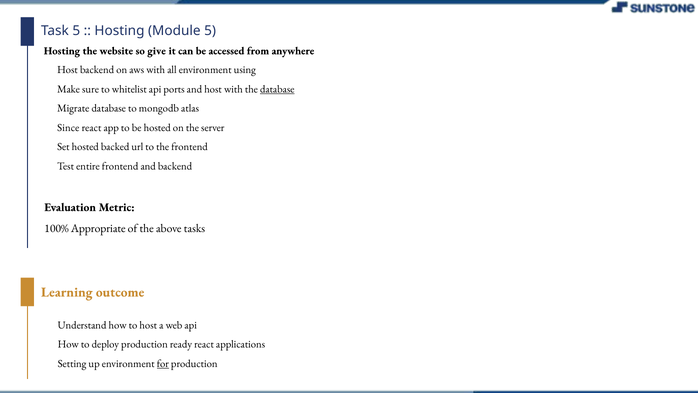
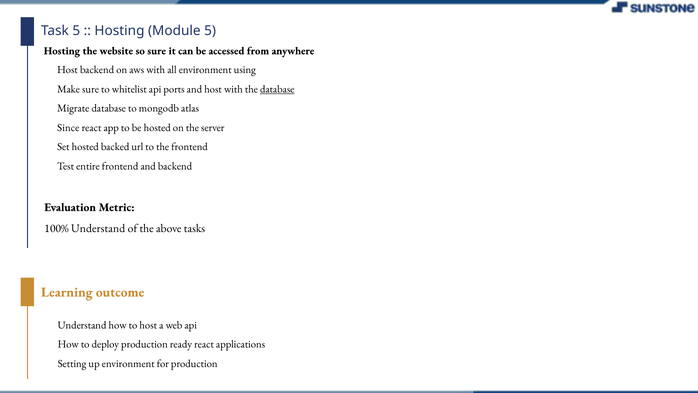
so give: give -> sure
100% Appropriate: Appropriate -> Understand
for underline: present -> none
